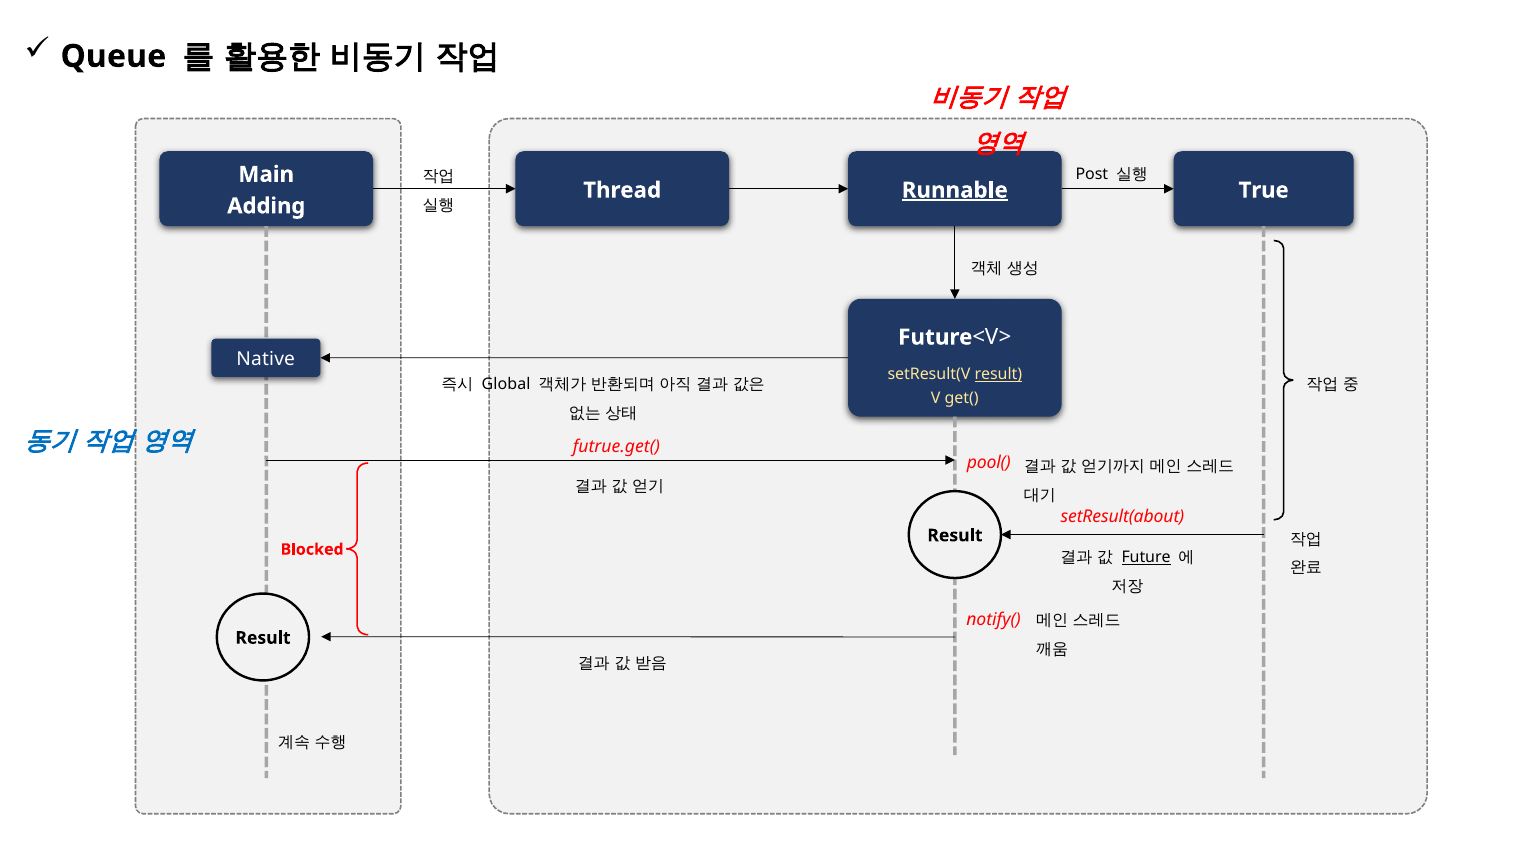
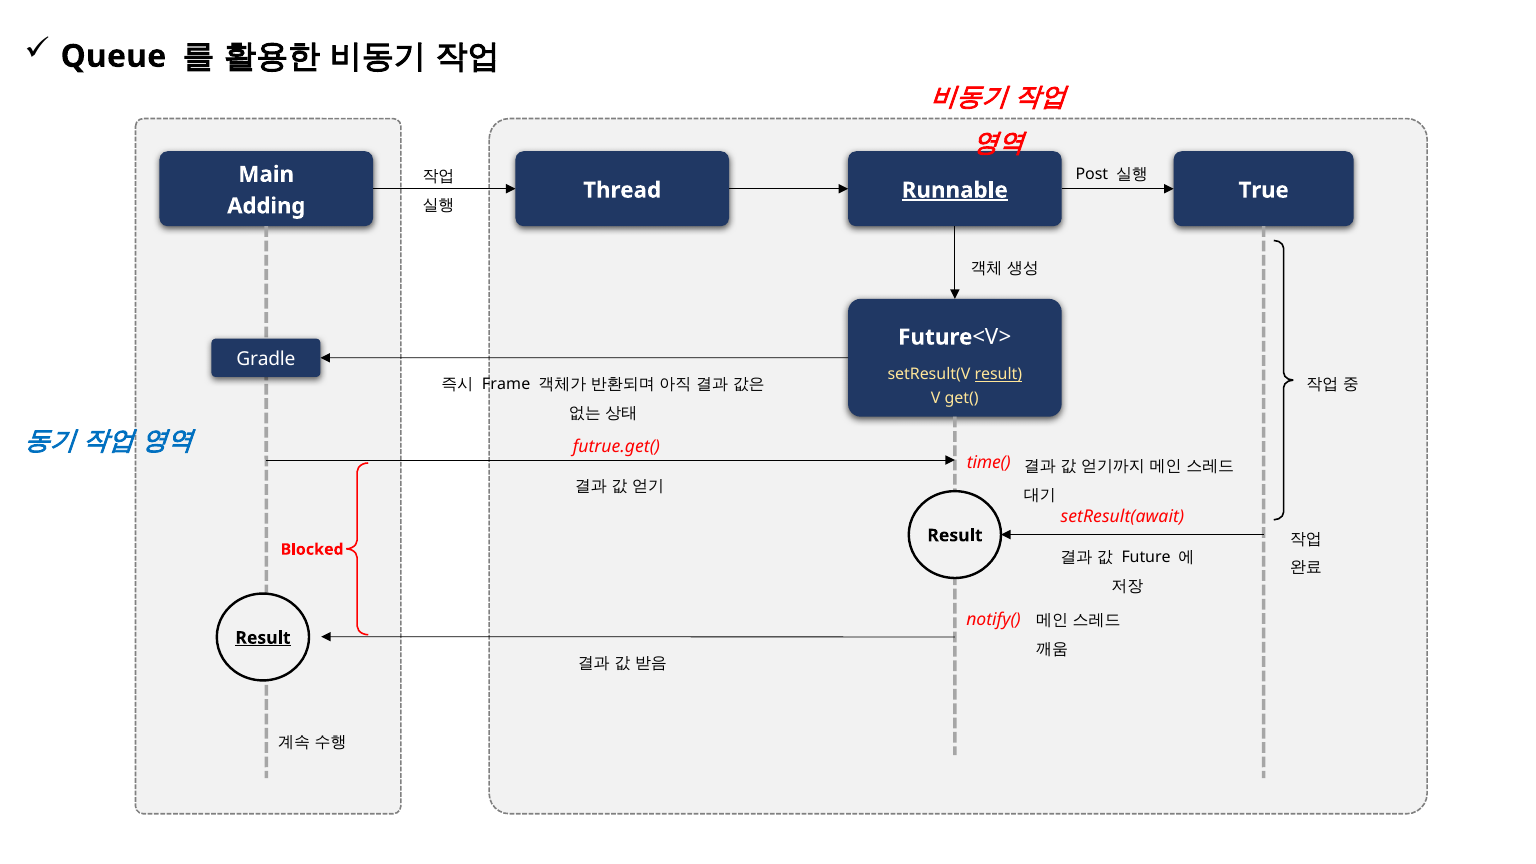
Native: Native -> Gradle
Global: Global -> Frame
pool(: pool( -> time(
setResult(about: setResult(about -> setResult(await
Future underline: present -> none
Result at (263, 638) underline: none -> present
